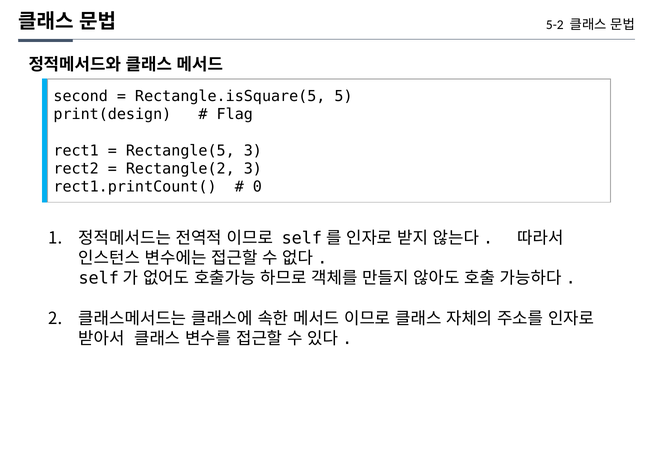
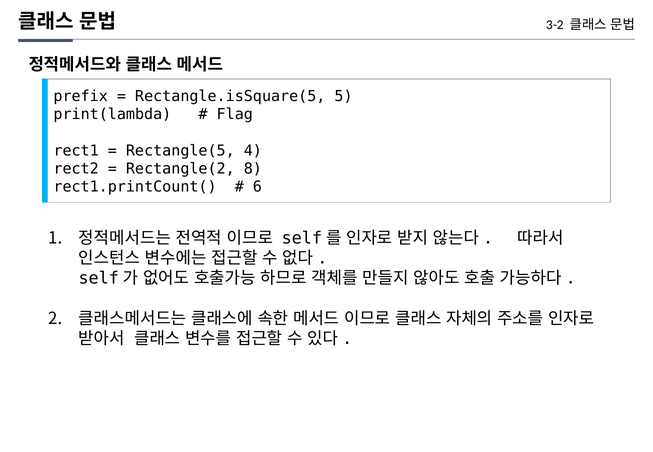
5-2: 5-2 -> 3-2
second: second -> prefix
print(design: print(design -> print(lambda
Rectangle(5 3: 3 -> 4
Rectangle(2 3: 3 -> 8
0: 0 -> 6
